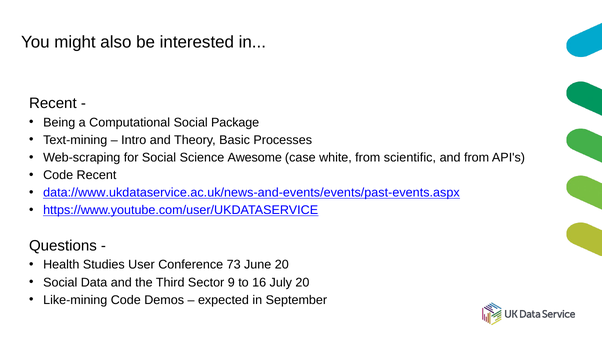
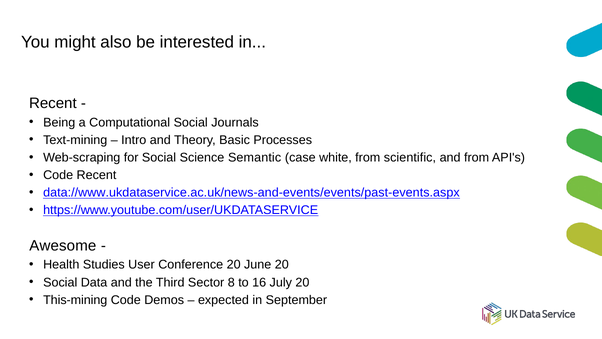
Package: Package -> Journals
Awesome: Awesome -> Semantic
Questions: Questions -> Awesome
Conference 73: 73 -> 20
9: 9 -> 8
Like-mining: Like-mining -> This-mining
